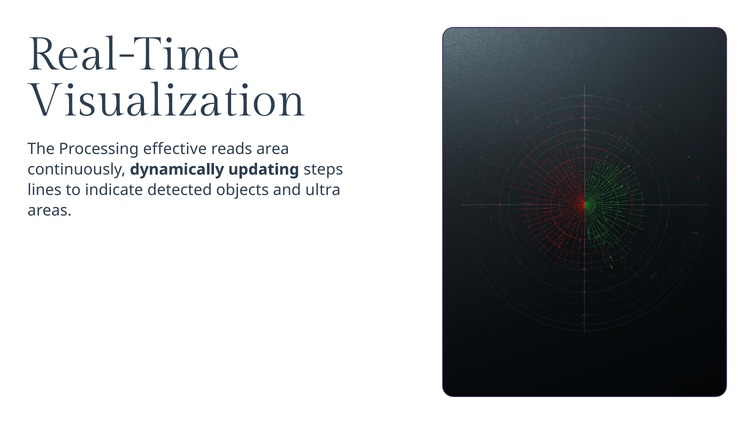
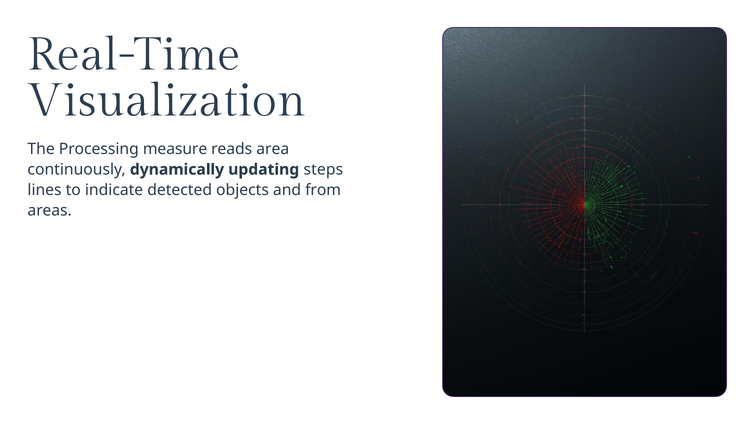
effective: effective -> measure
ultra: ultra -> from
